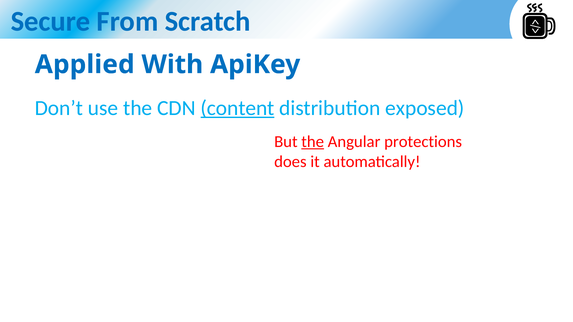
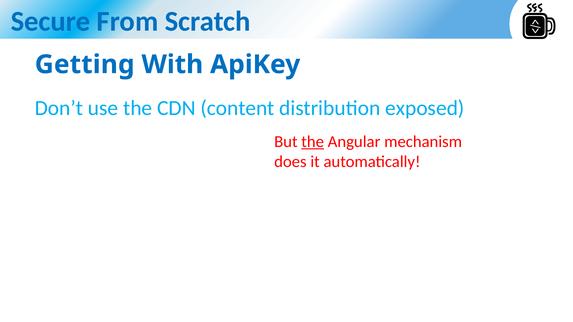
Applied: Applied -> Getting
content underline: present -> none
protections: protections -> mechanism
